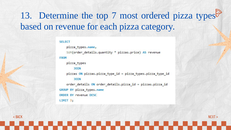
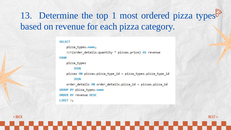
7: 7 -> 1
